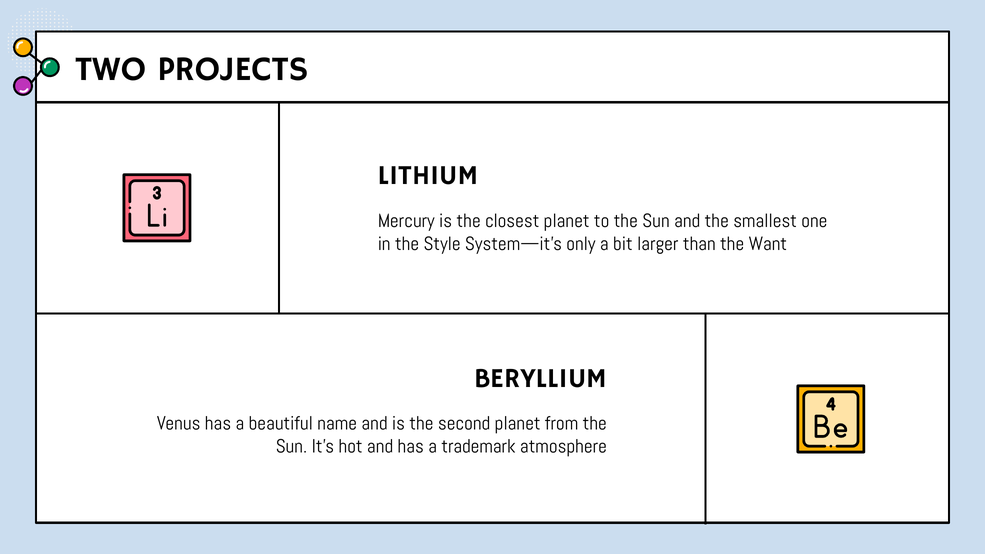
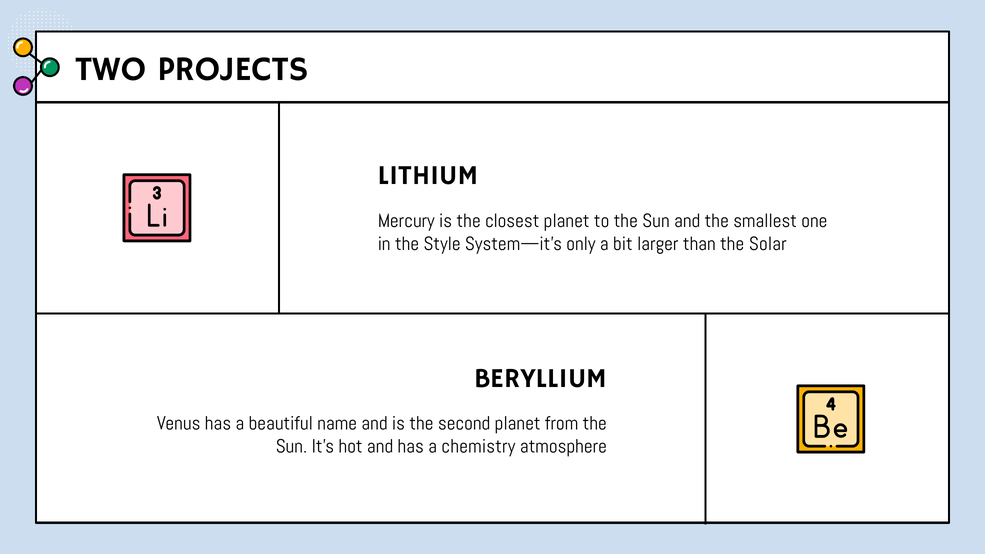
Want: Want -> Solar
trademark: trademark -> chemistry
